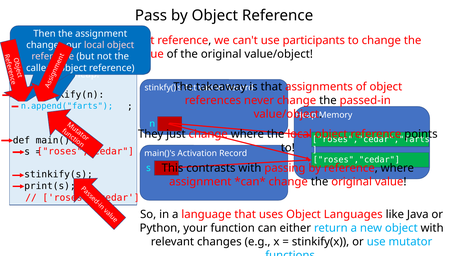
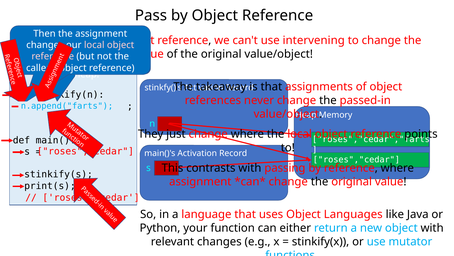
participants: participants -> intervening
